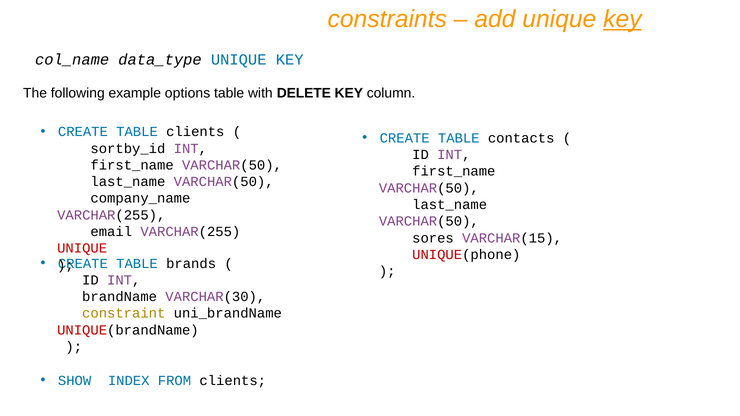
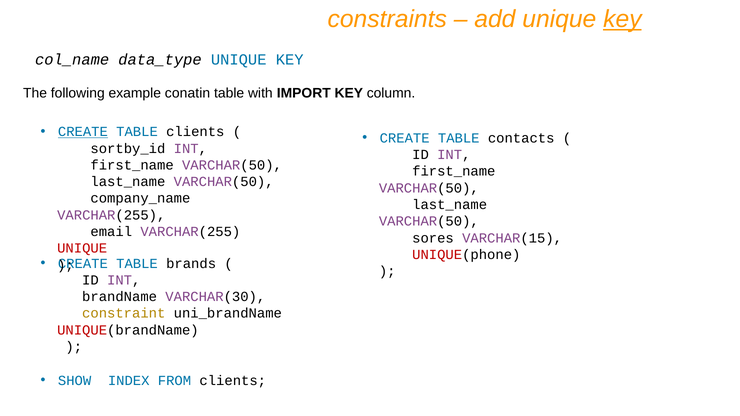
options: options -> conatin
DELETE: DELETE -> IMPORT
CREATE at (83, 132) underline: none -> present
